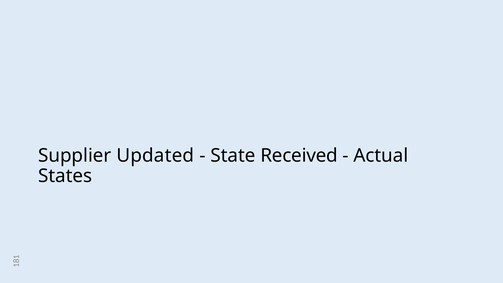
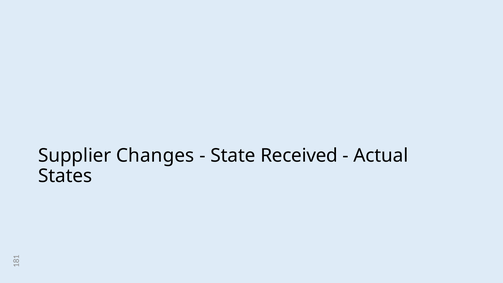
Updated: Updated -> Changes
